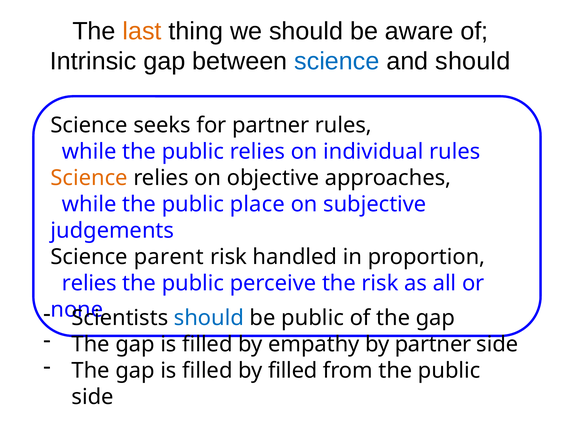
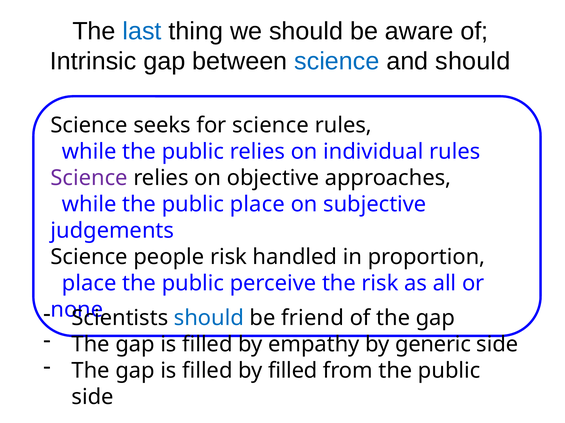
last colour: orange -> blue
for partner: partner -> science
Science at (89, 178) colour: orange -> purple
parent: parent -> people
relies at (89, 284): relies -> place
be public: public -> friend
by partner: partner -> generic
